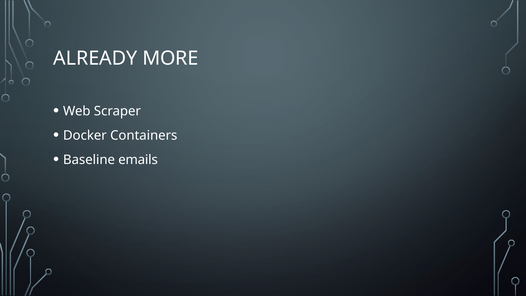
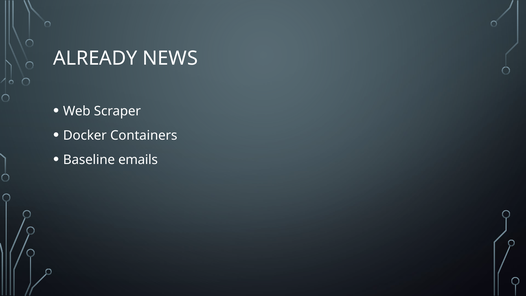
MORE: MORE -> NEWS
